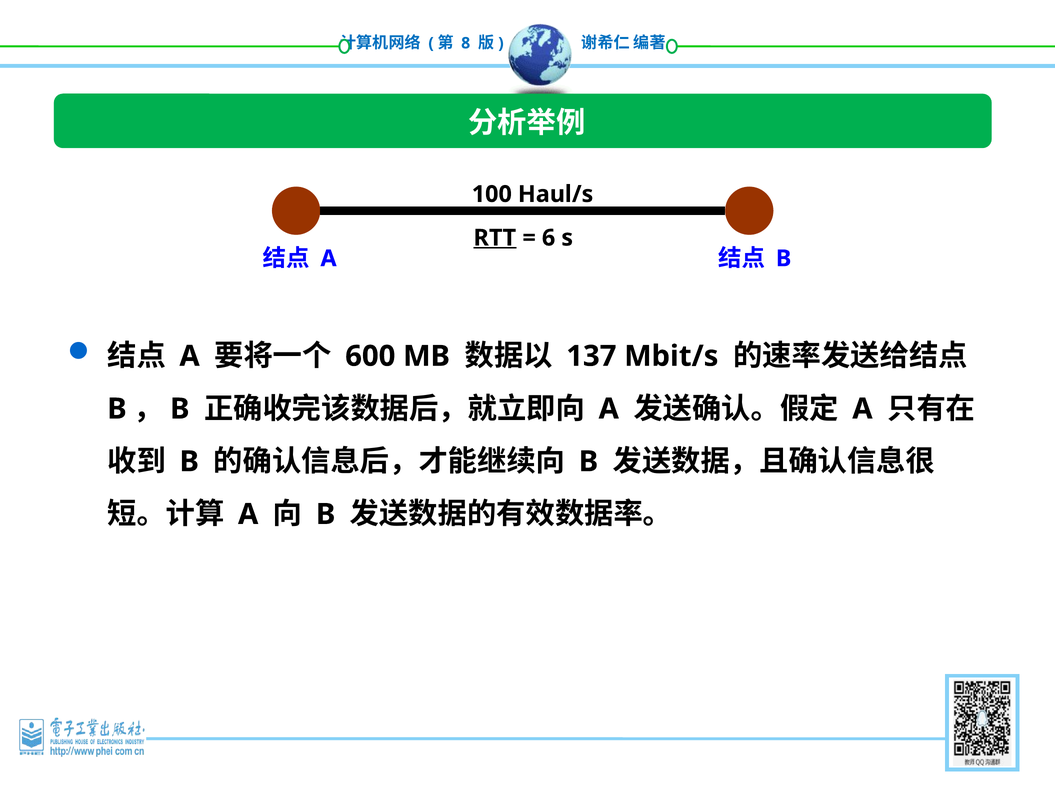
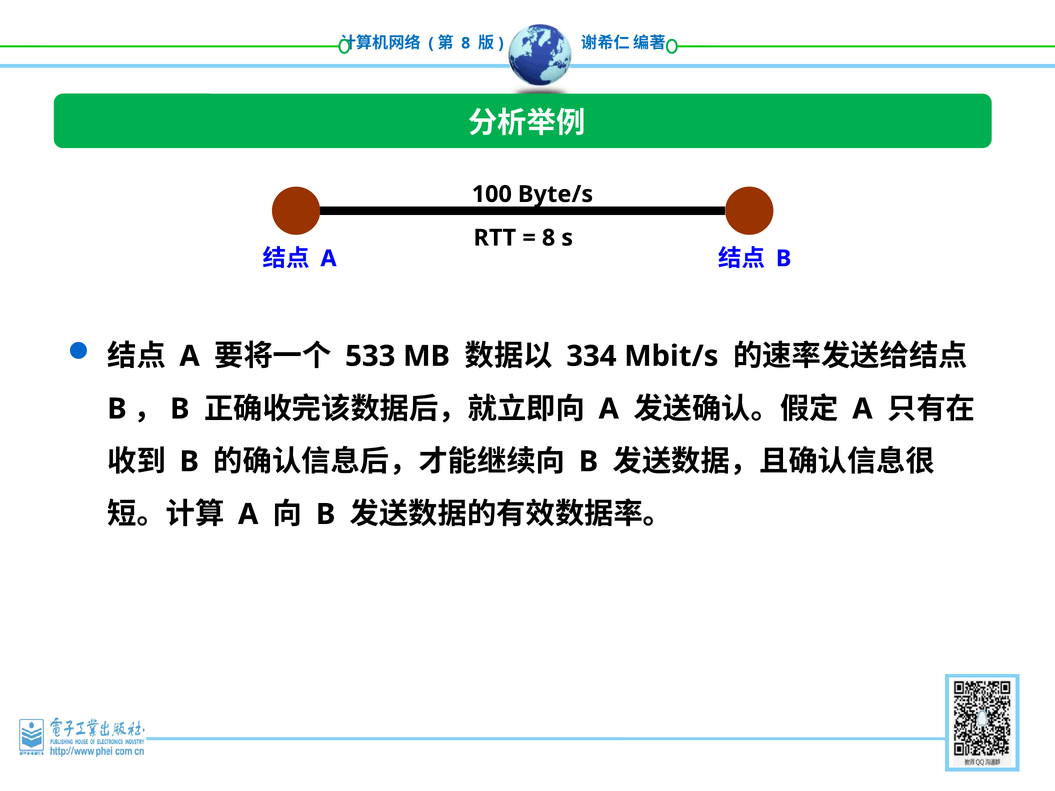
Haul/s: Haul/s -> Byte/s
RTT underline: present -> none
6 at (549, 238): 6 -> 8
600: 600 -> 533
137: 137 -> 334
